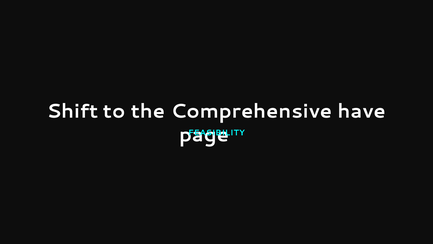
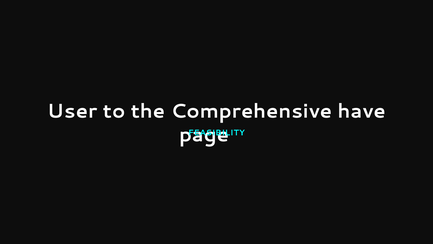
Shift: Shift -> User
